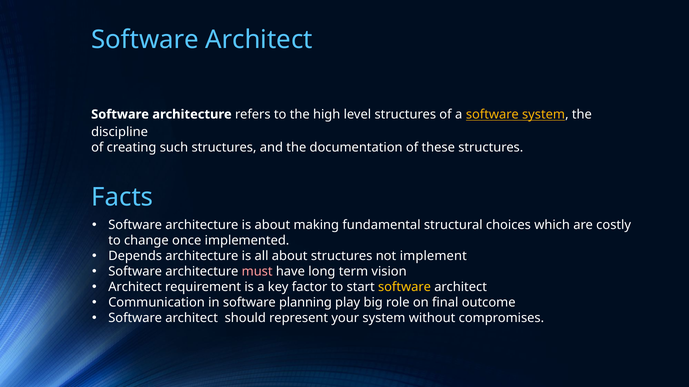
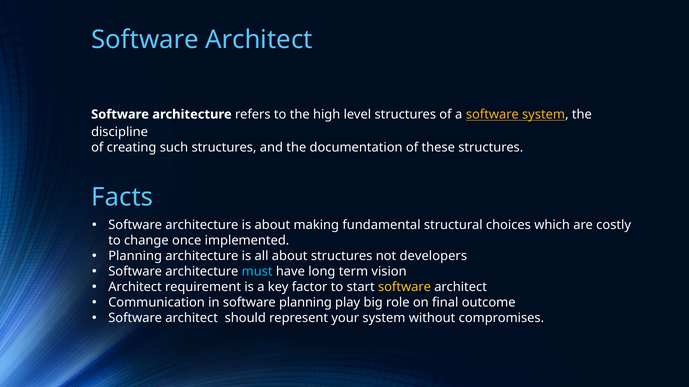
Depends at (135, 256): Depends -> Planning
implement: implement -> developers
must colour: pink -> light blue
